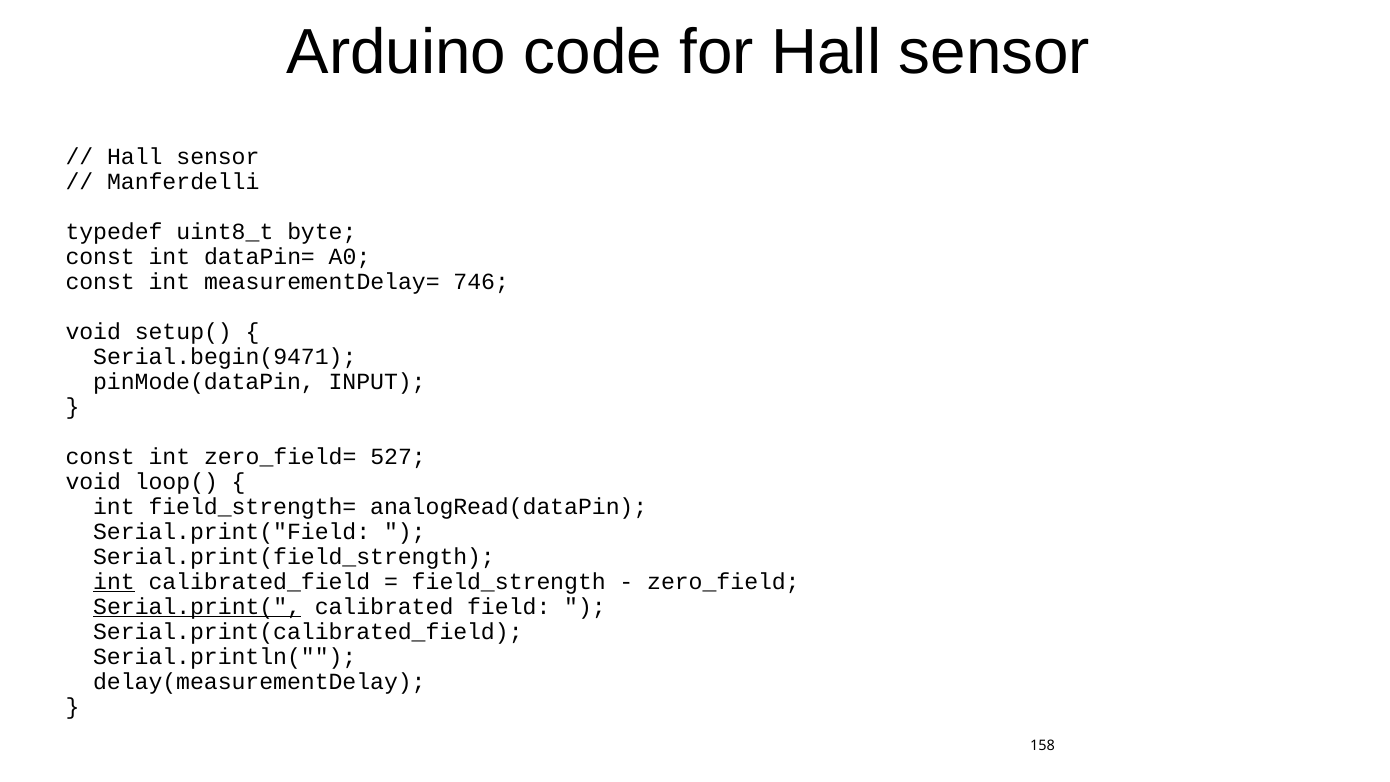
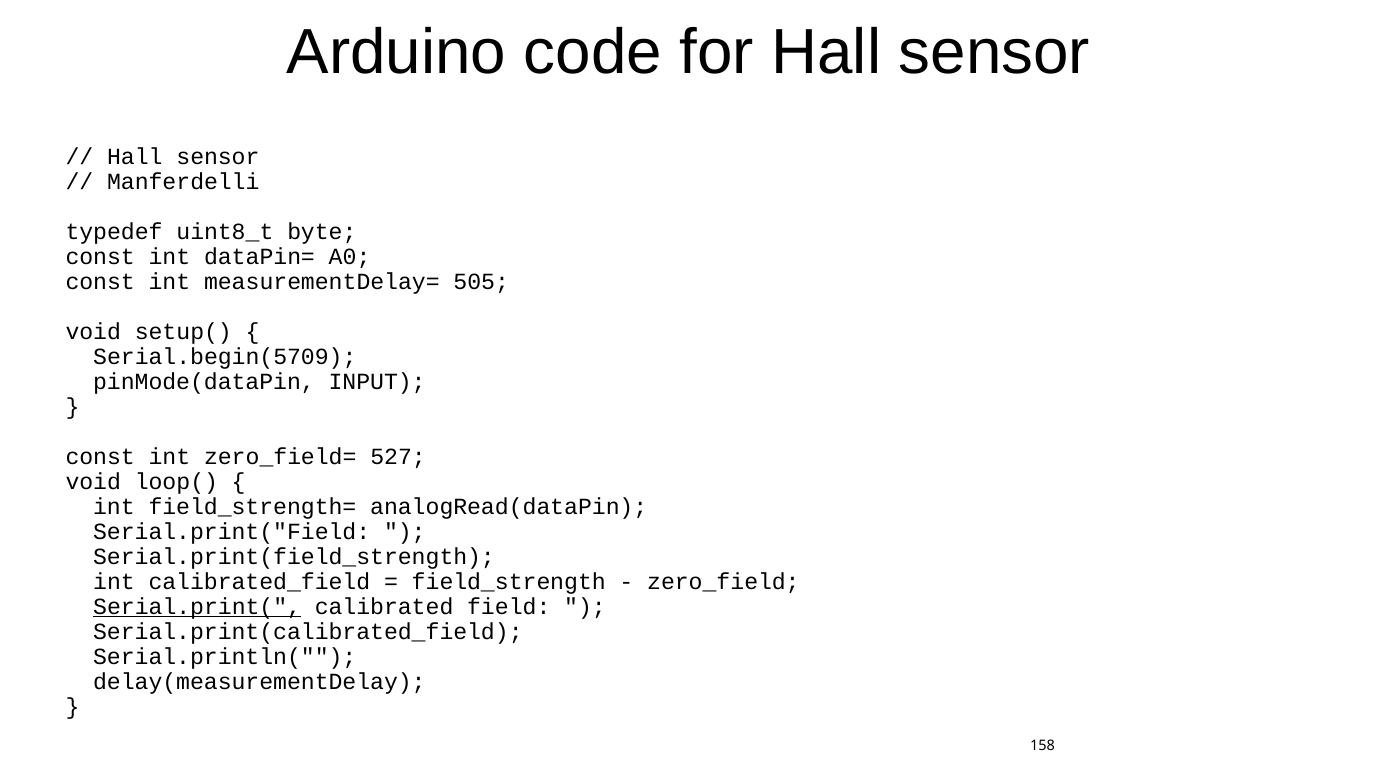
746: 746 -> 505
Serial.begin(9471: Serial.begin(9471 -> Serial.begin(5709
int at (114, 581) underline: present -> none
